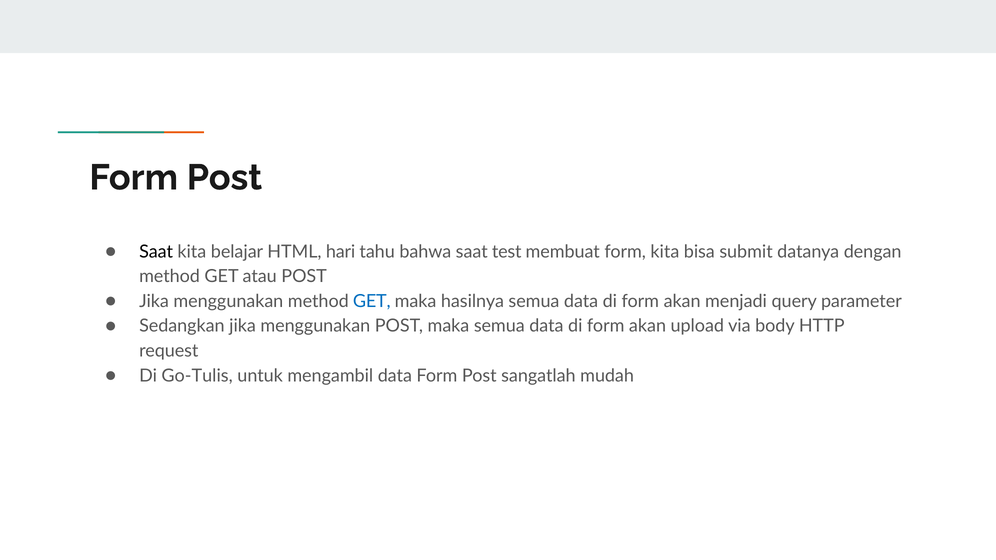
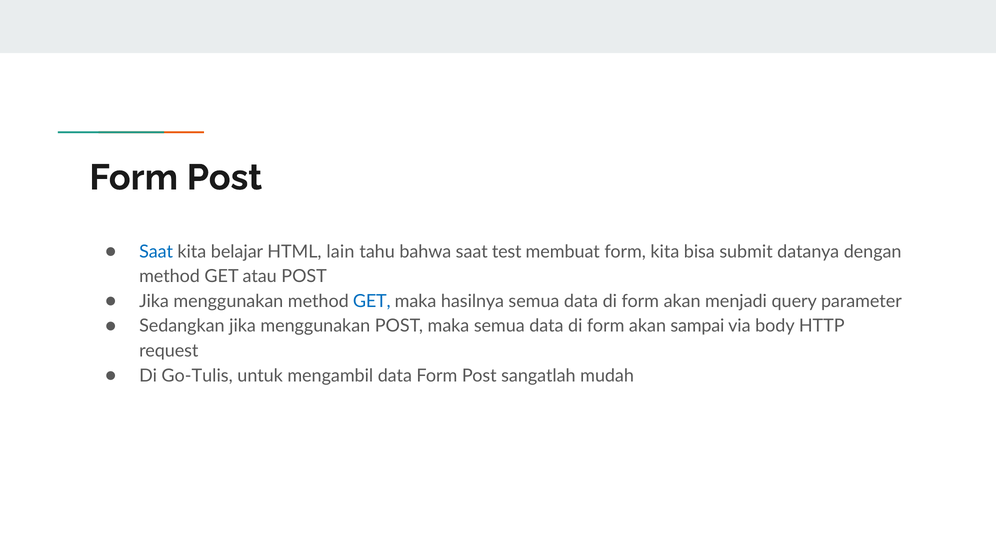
Saat at (156, 252) colour: black -> blue
hari: hari -> lain
upload: upload -> sampai
